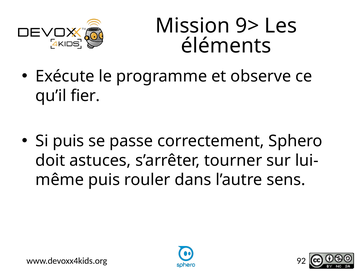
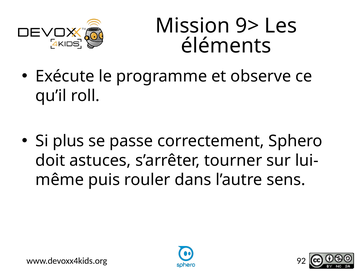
fier: fier -> roll
Si puis: puis -> plus
